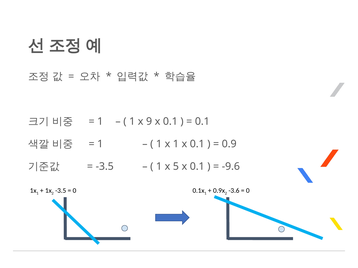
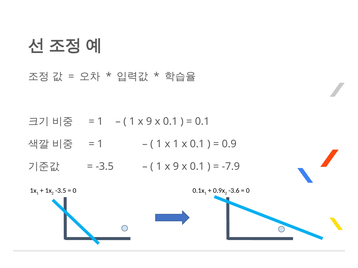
5 at (176, 167): 5 -> 9
-9.6: -9.6 -> -7.9
